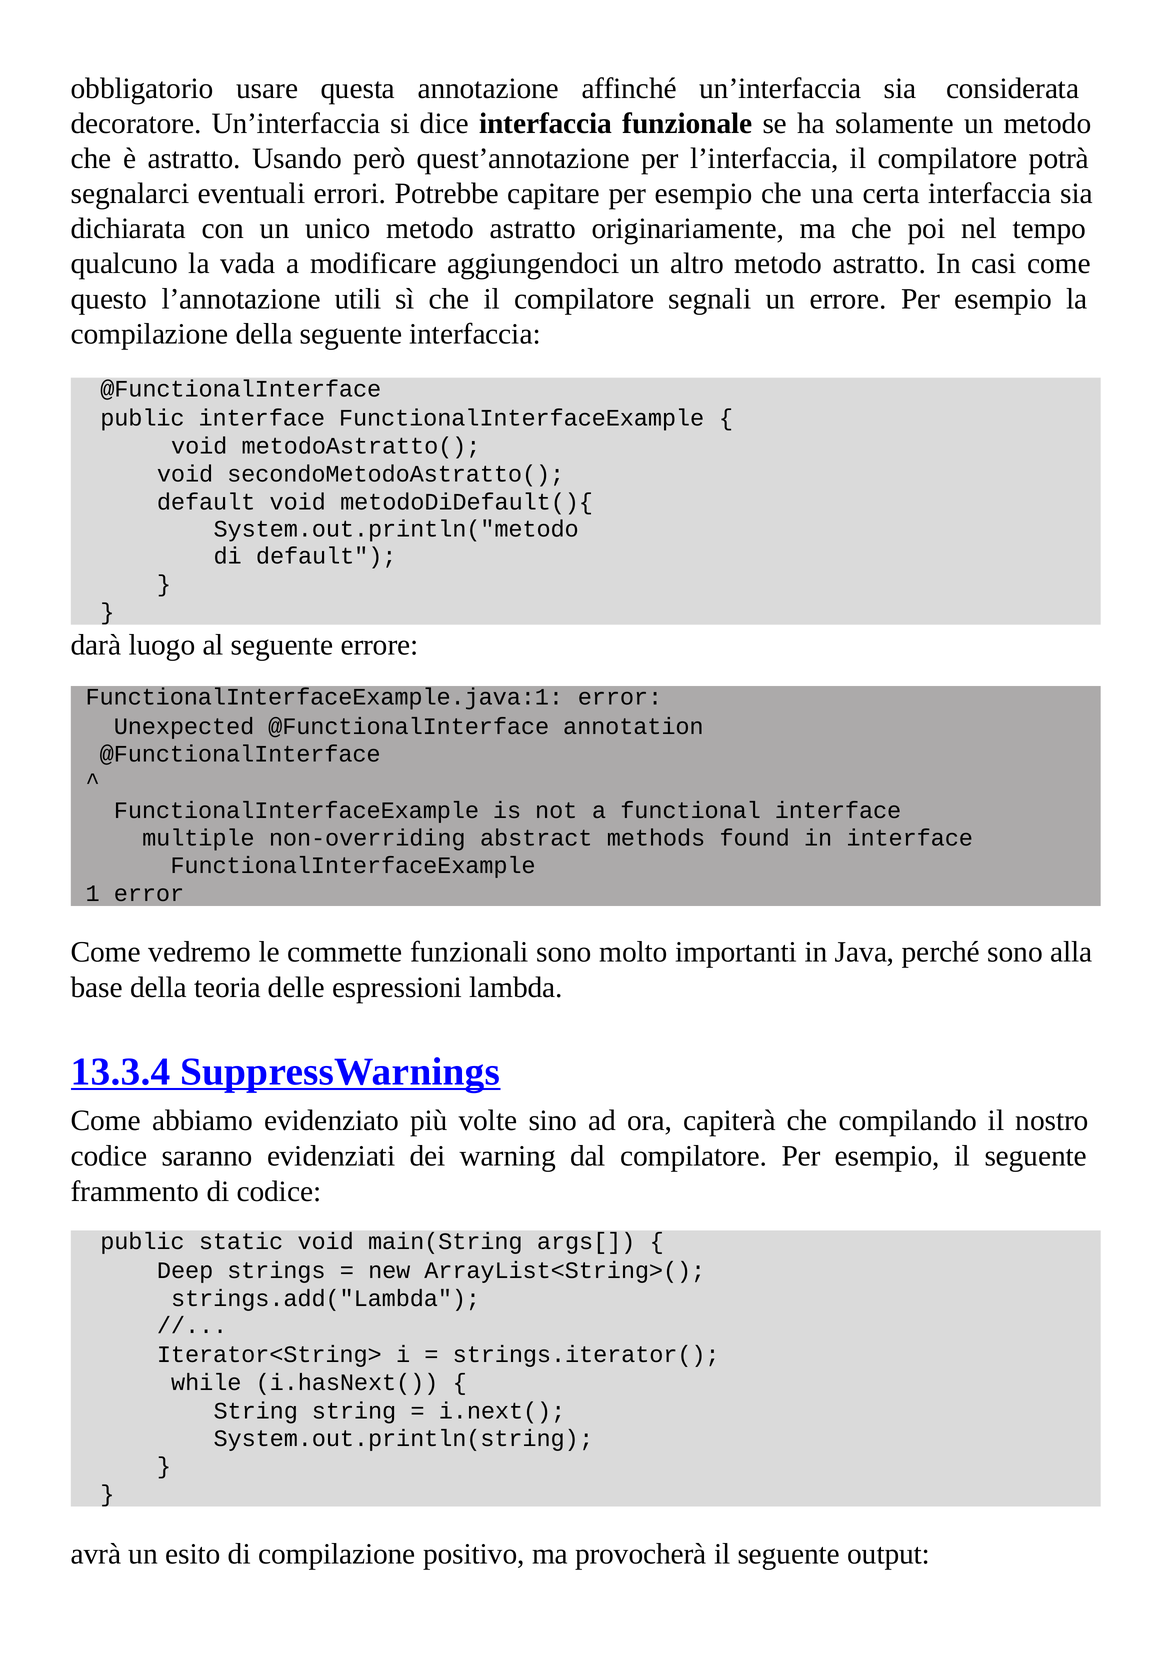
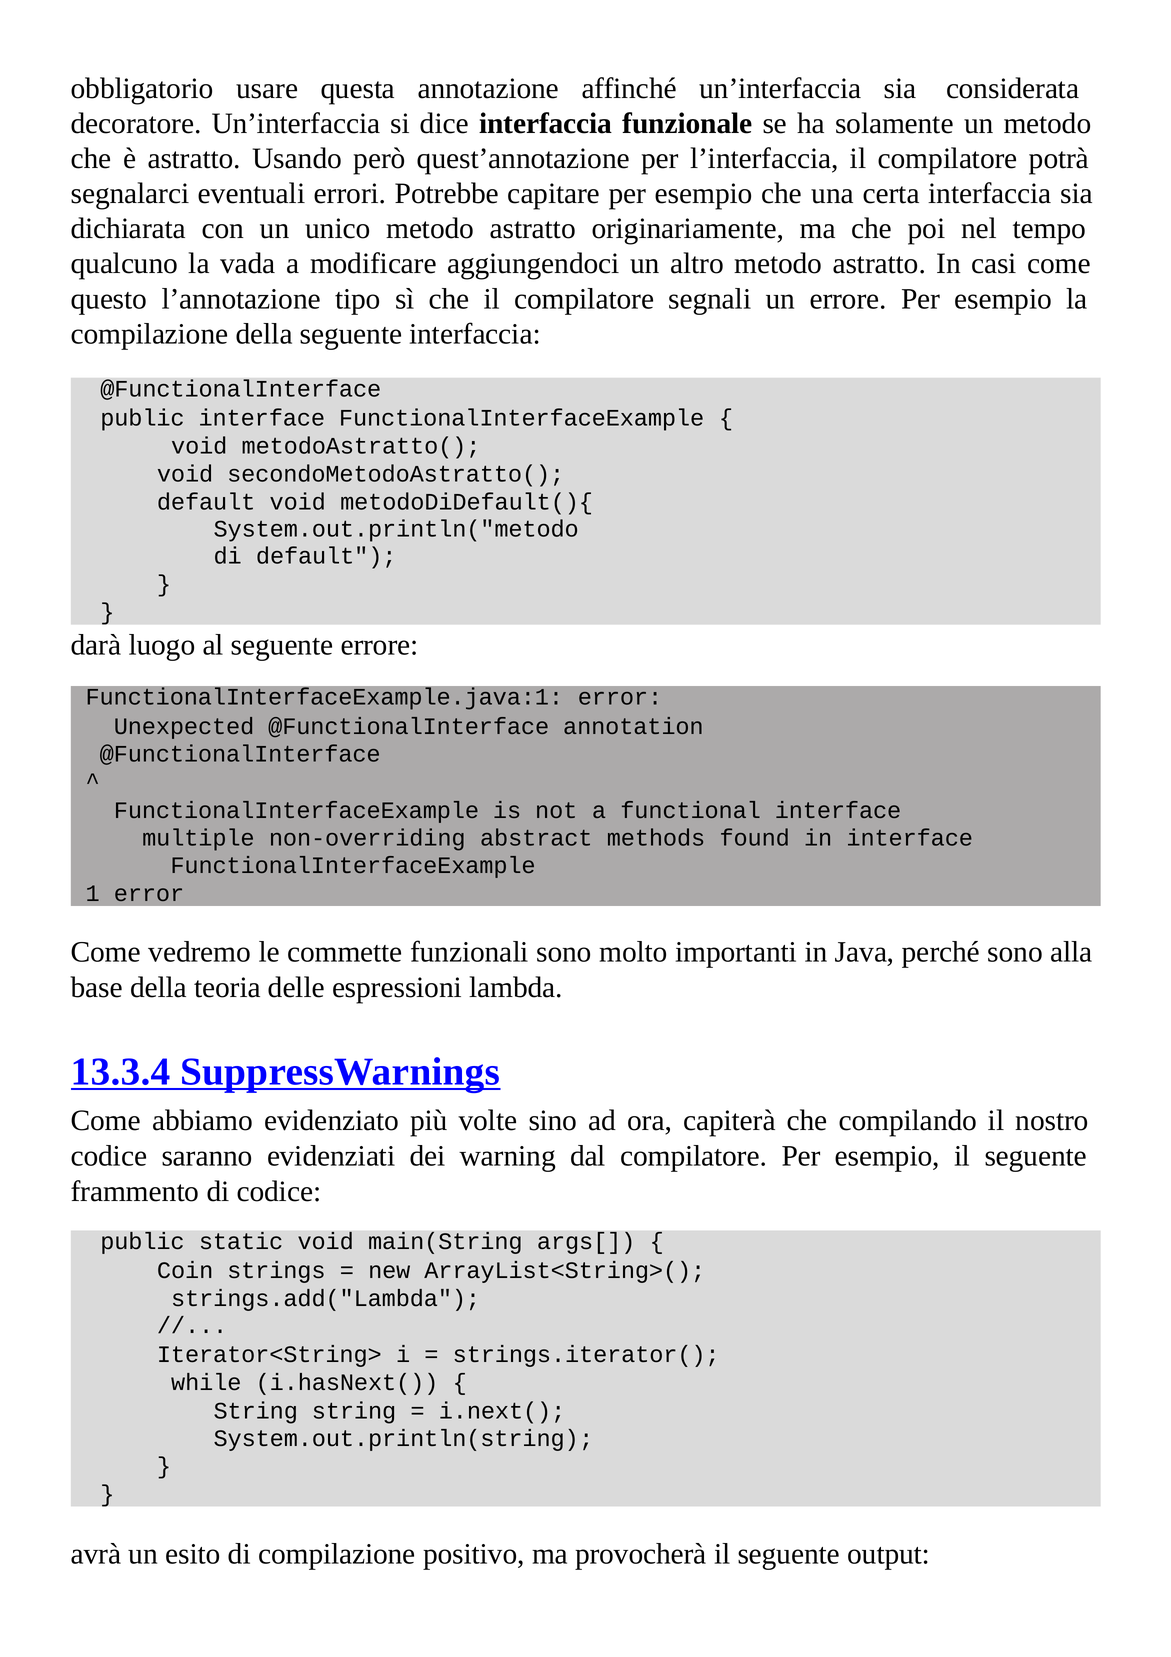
utili: utili -> tipo
Deep: Deep -> Coin
